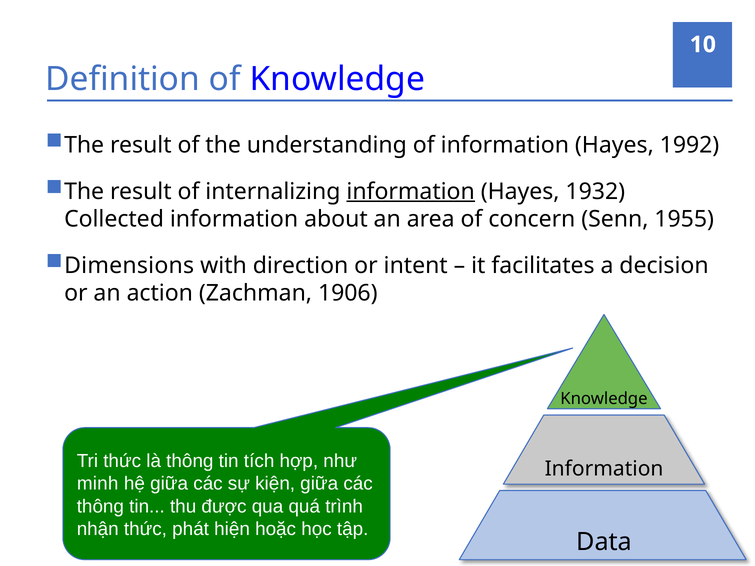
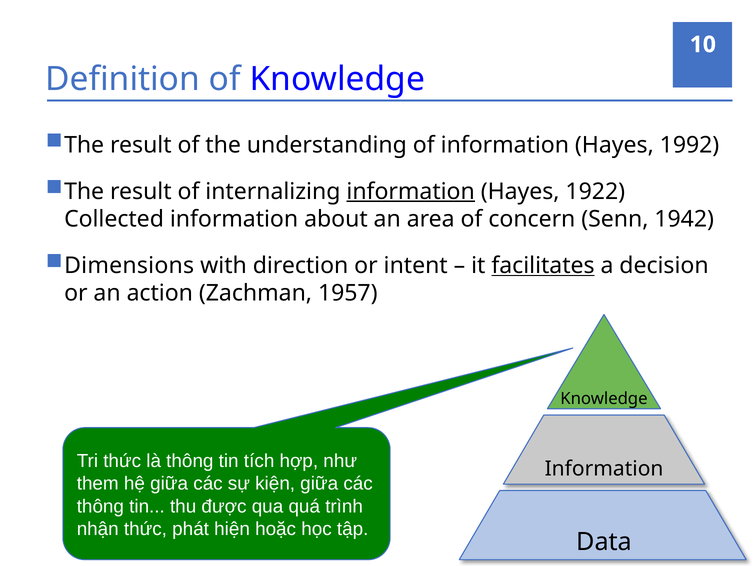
1932: 1932 -> 1922
1955: 1955 -> 1942
facilitates underline: none -> present
1906: 1906 -> 1957
minh: minh -> them
